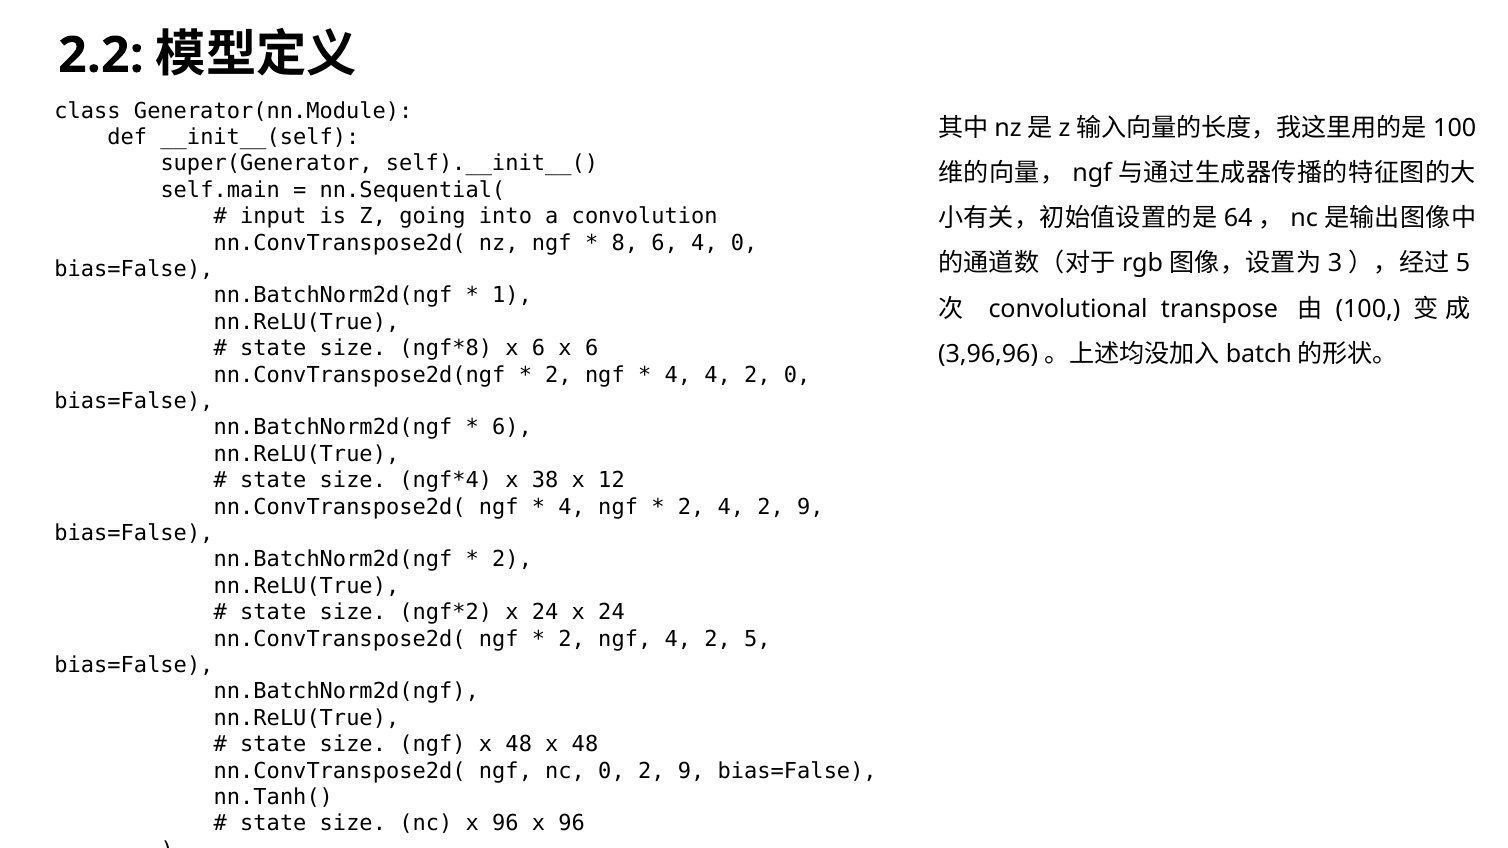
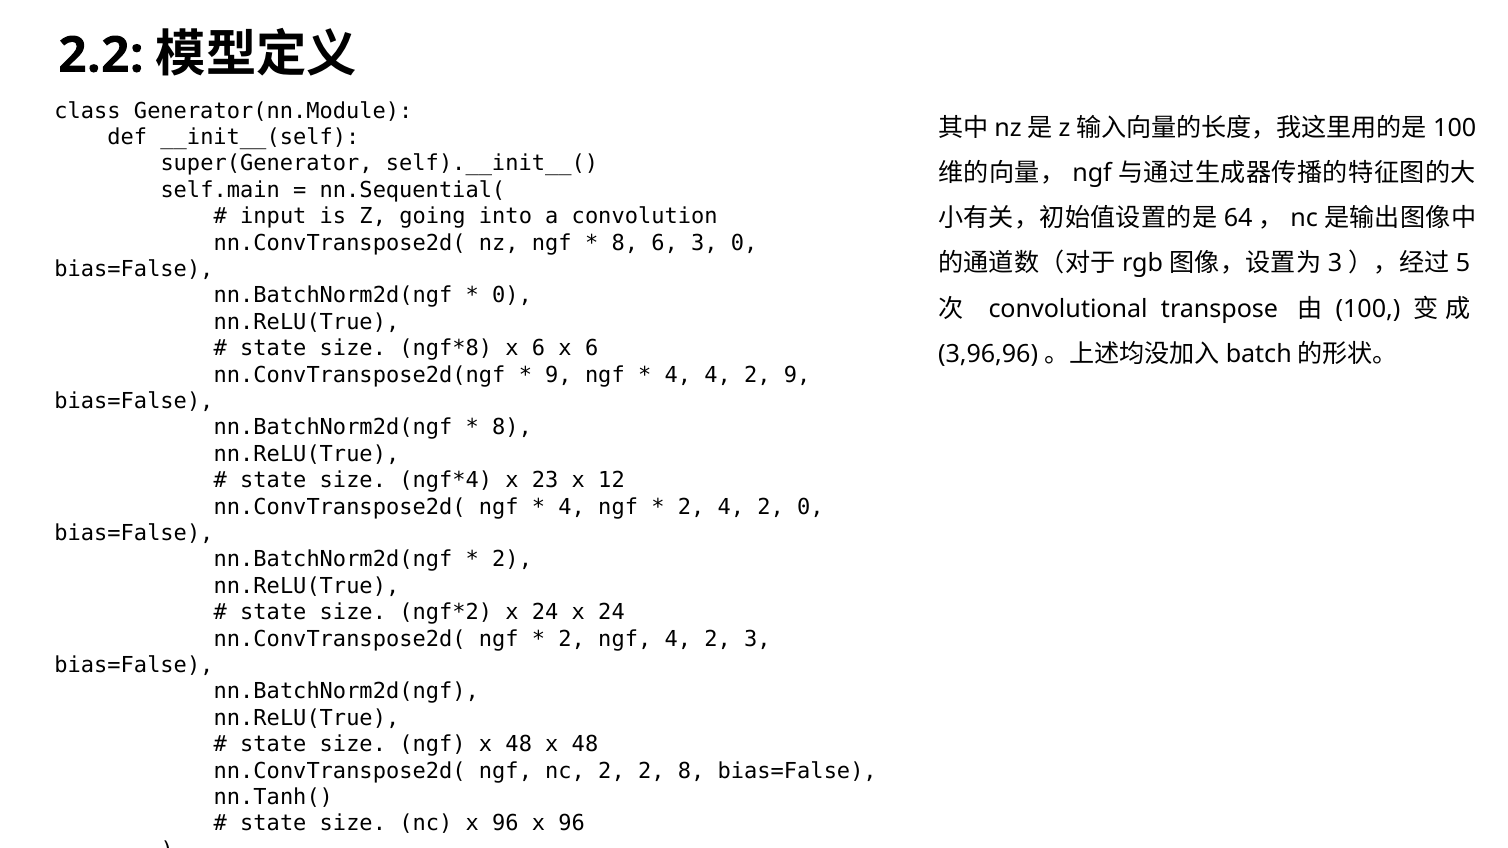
6 4: 4 -> 3
1 at (512, 296): 1 -> 0
2 at (558, 375): 2 -> 9
2 0: 0 -> 9
6 at (512, 428): 6 -> 8
38: 38 -> 23
4 2 9: 9 -> 0
2 5: 5 -> 3
nc 0: 0 -> 2
9 at (691, 771): 9 -> 8
